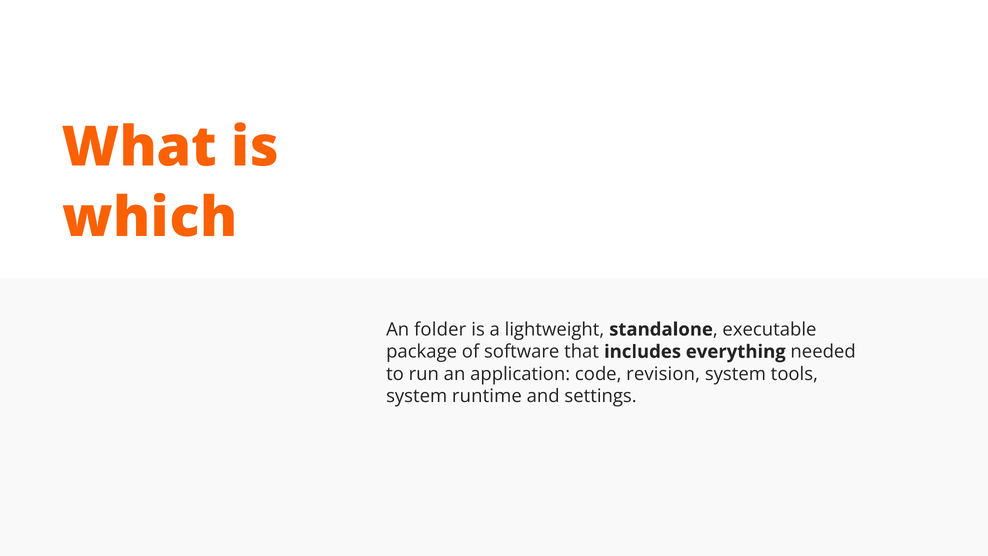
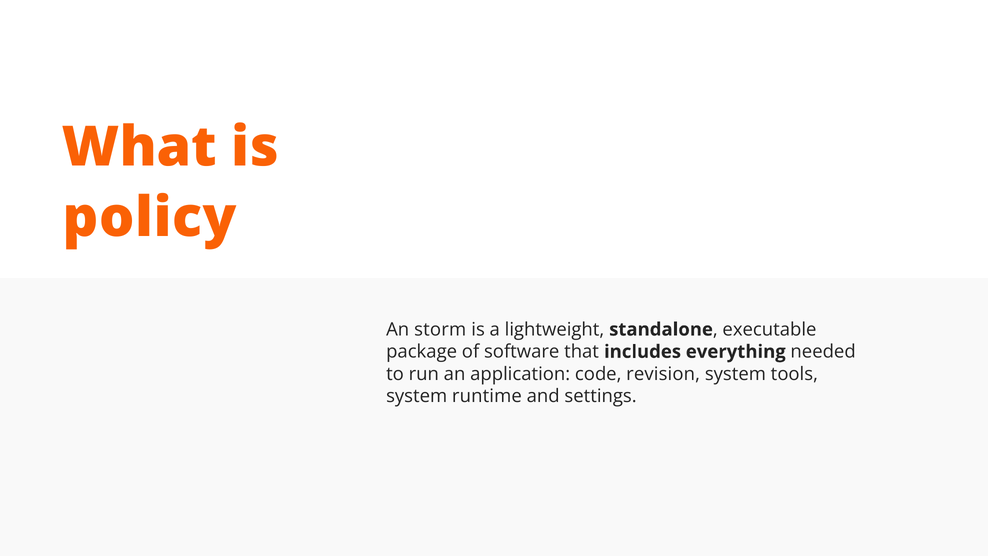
which: which -> policy
folder: folder -> storm
